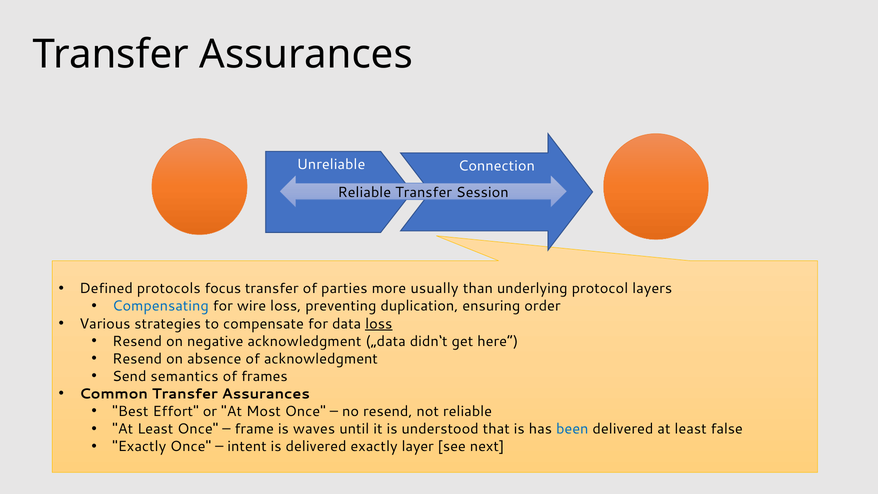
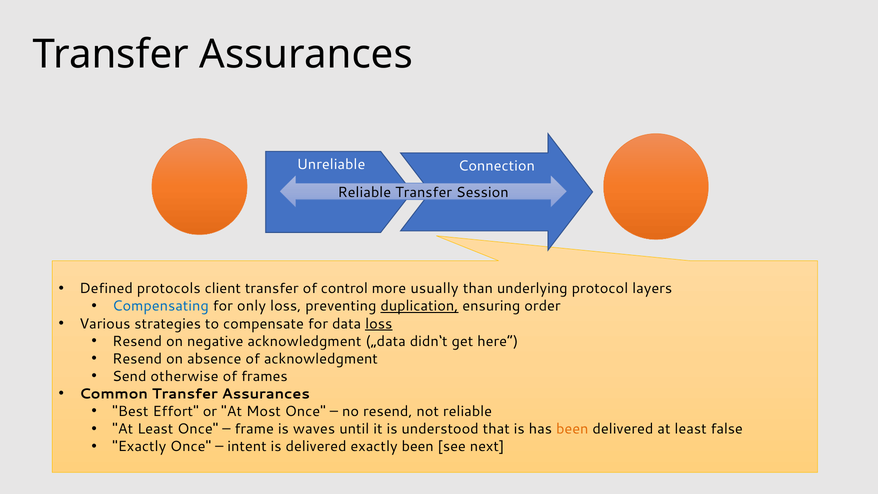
focus: focus -> client
parties: parties -> control
wire: wire -> only
duplication underline: none -> present
semantics: semantics -> otherwise
been at (572, 429) colour: blue -> orange
exactly layer: layer -> been
